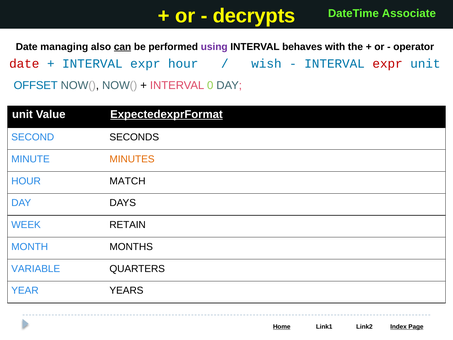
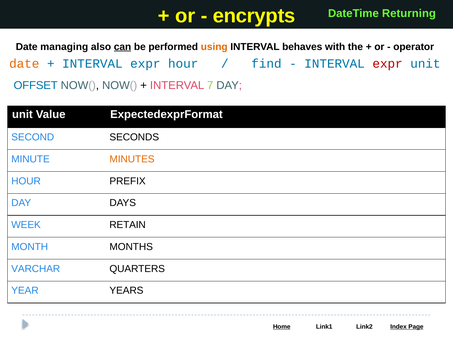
decrypts: decrypts -> encrypts
Associate: Associate -> Returning
using colour: purple -> orange
date at (24, 64) colour: red -> orange
wish: wish -> find
0: 0 -> 7
ExpectedexprFormat underline: present -> none
MATCH: MATCH -> PREFIX
VARIABLE: VARIABLE -> VARCHAR
